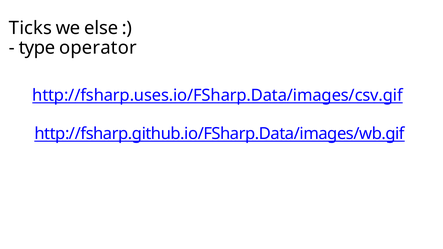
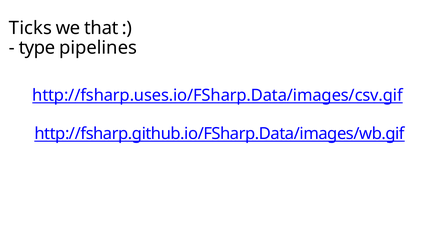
else: else -> that
operator: operator -> pipelines
